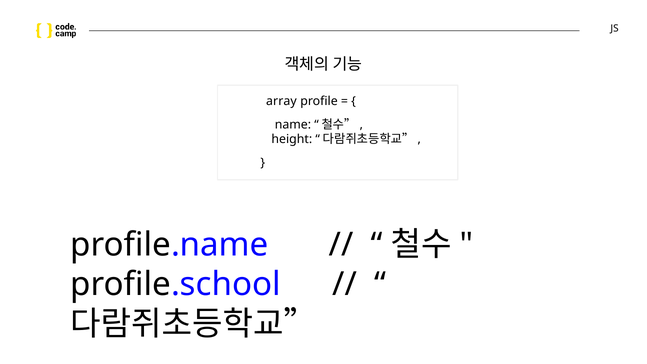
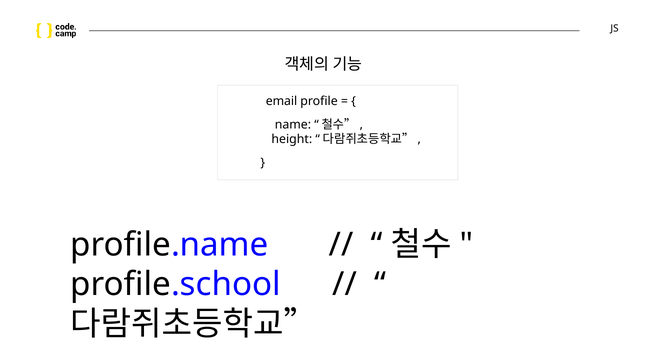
array: array -> email
